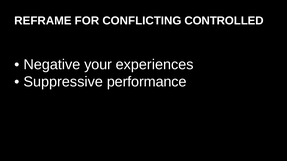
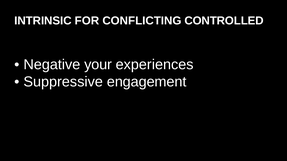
REFRAME: REFRAME -> INTRINSIC
performance: performance -> engagement
